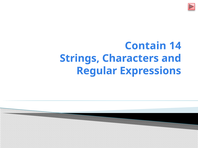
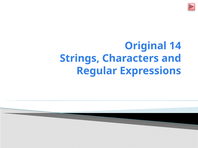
Contain: Contain -> Original
